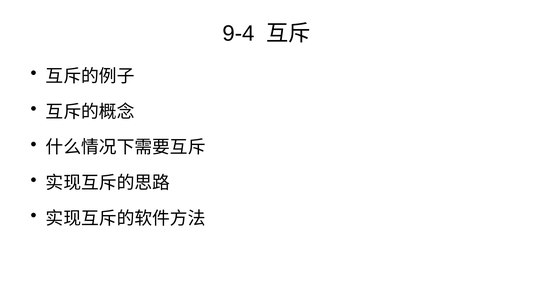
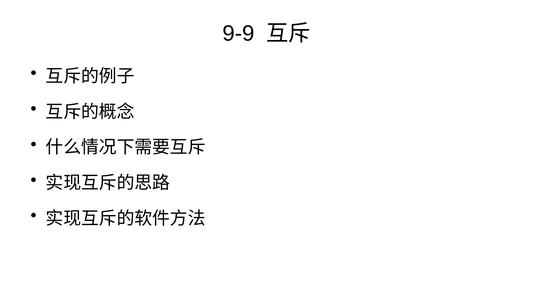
9-4: 9-4 -> 9-9
